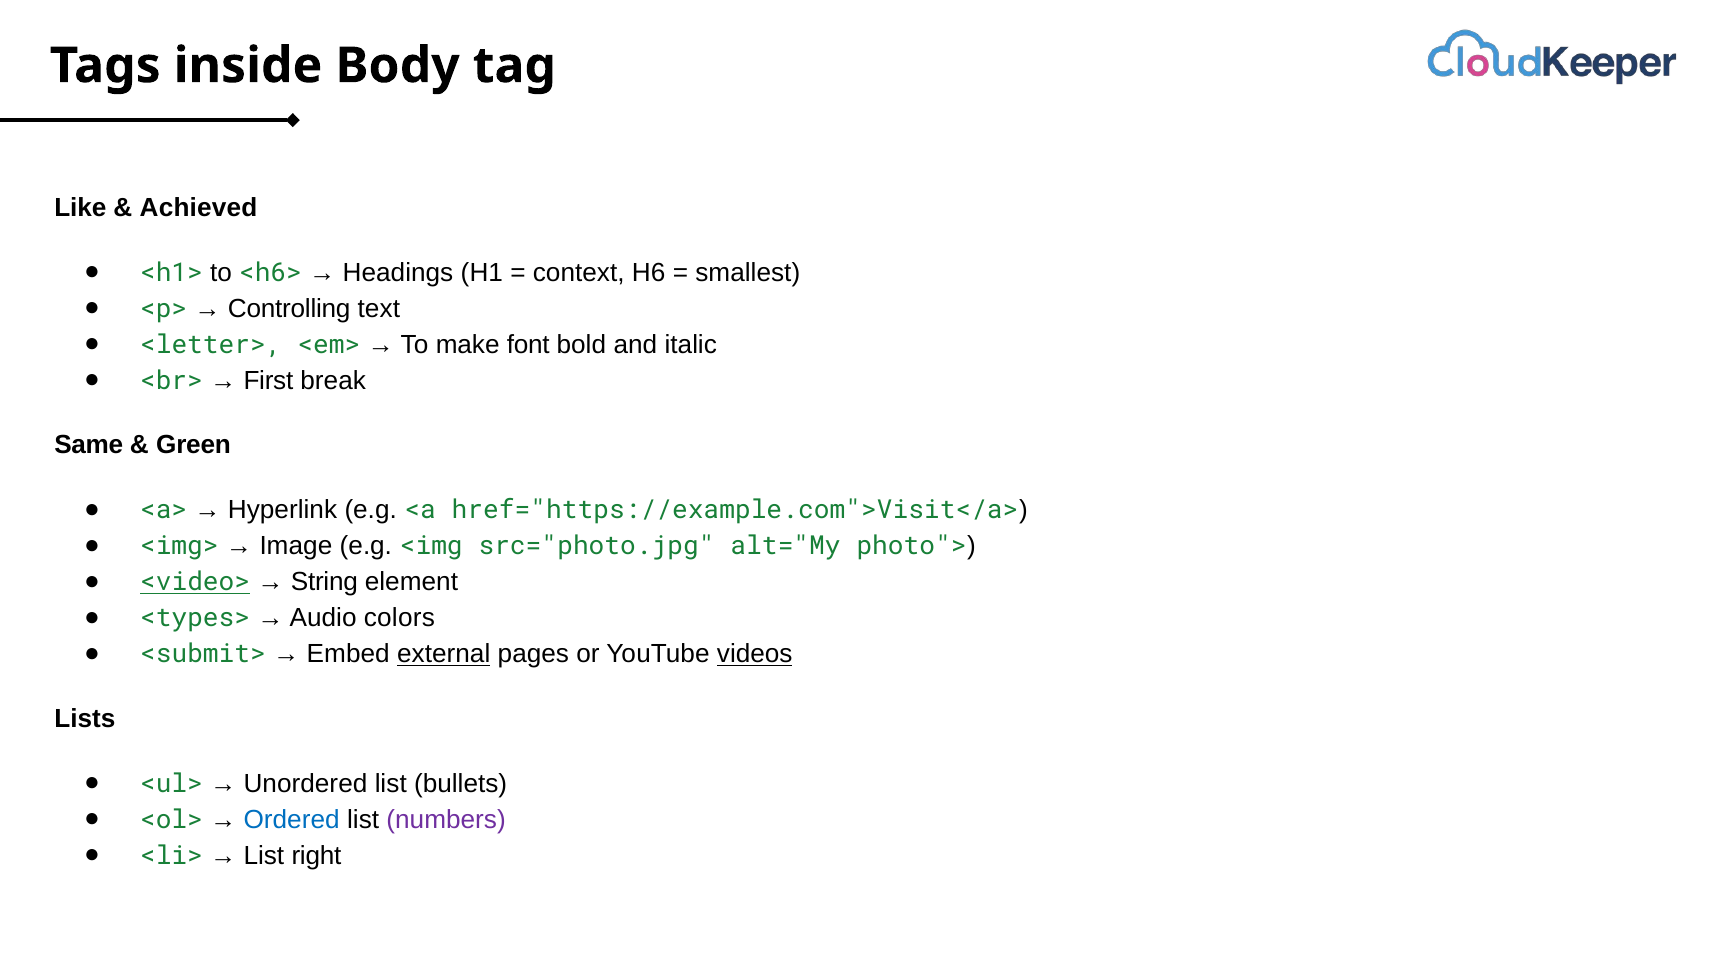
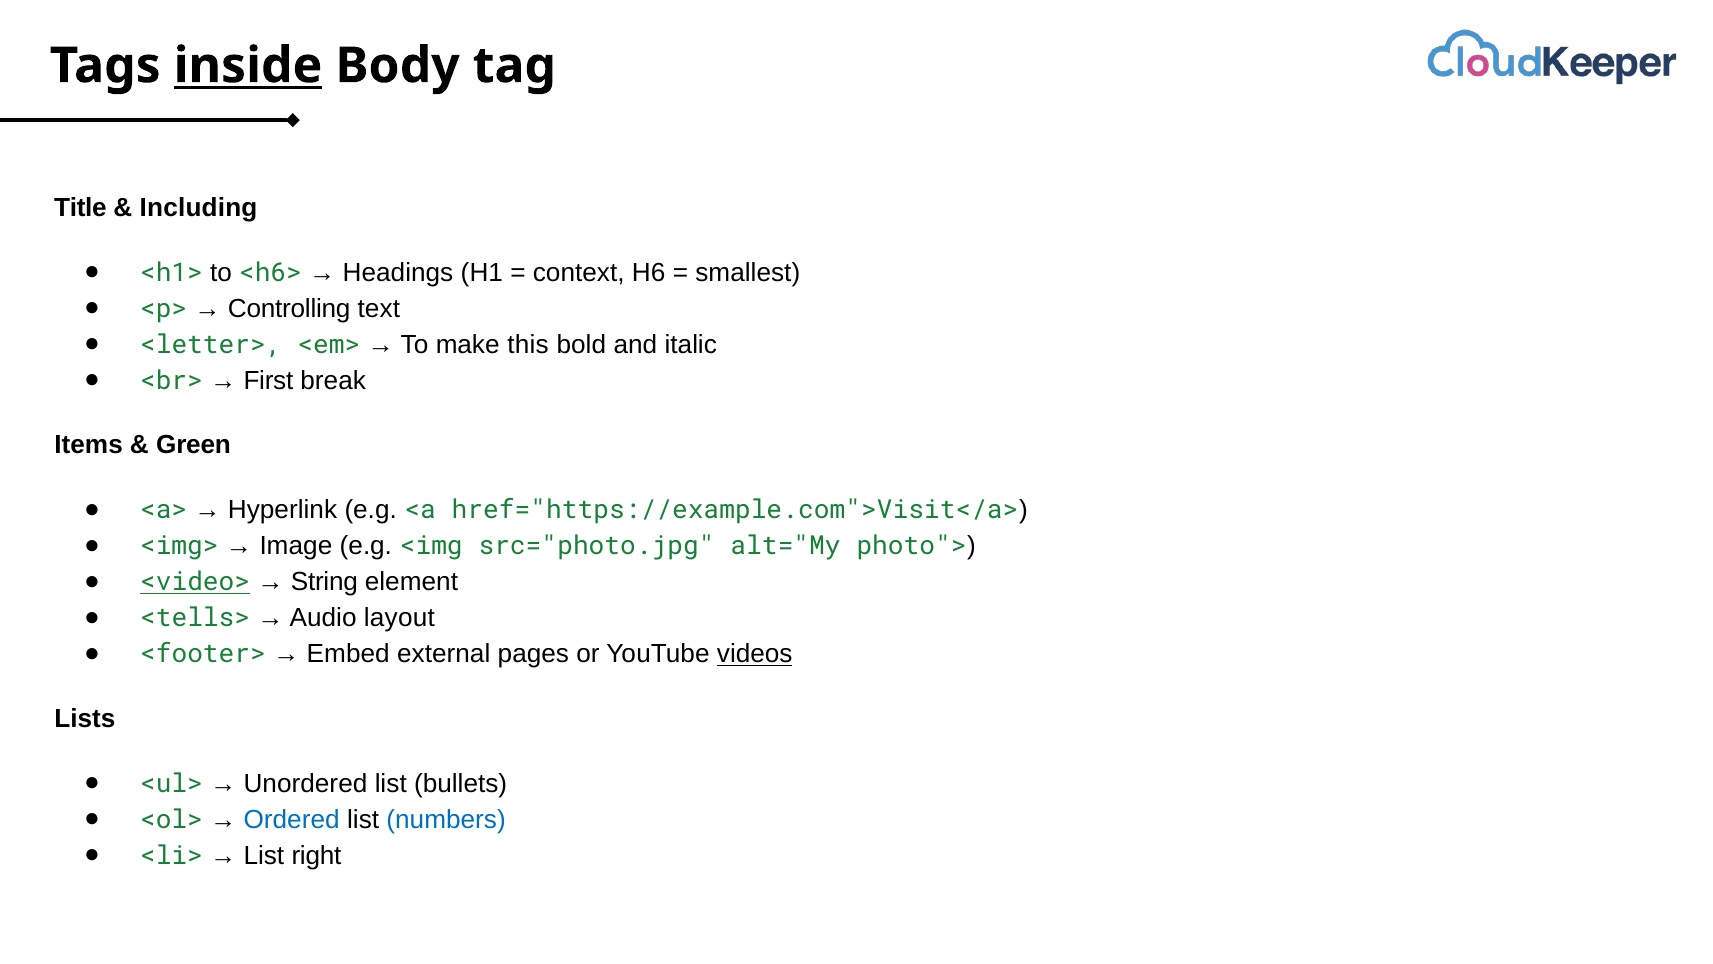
inside underline: none -> present
Like: Like -> Title
Achieved: Achieved -> Including
font: font -> this
Same: Same -> Items
<types>: <types> -> <tells>
colors: colors -> layout
<submit>: <submit> -> <footer>
external underline: present -> none
numbers colour: purple -> blue
